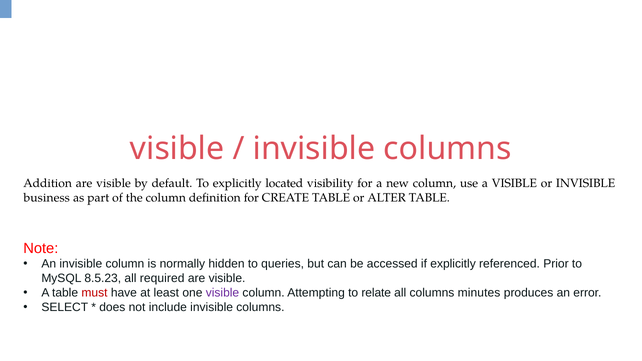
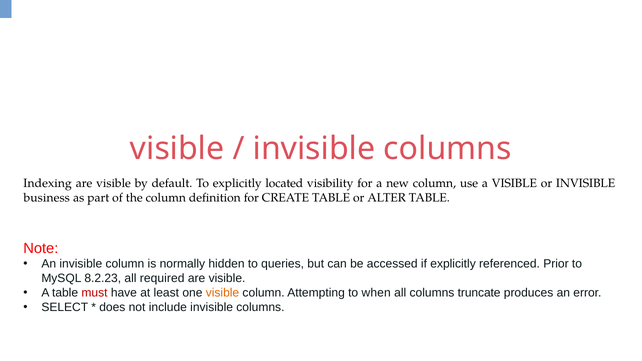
Addition: Addition -> Indexing
8.5.23: 8.5.23 -> 8.2.23
visible at (222, 293) colour: purple -> orange
relate: relate -> when
minutes: minutes -> truncate
